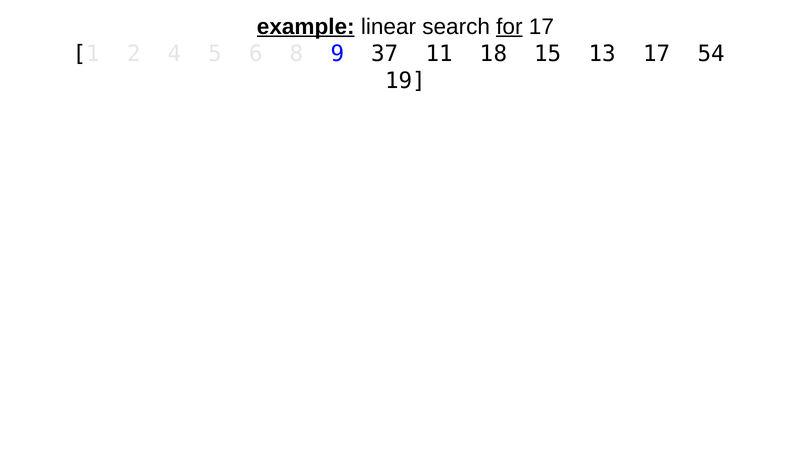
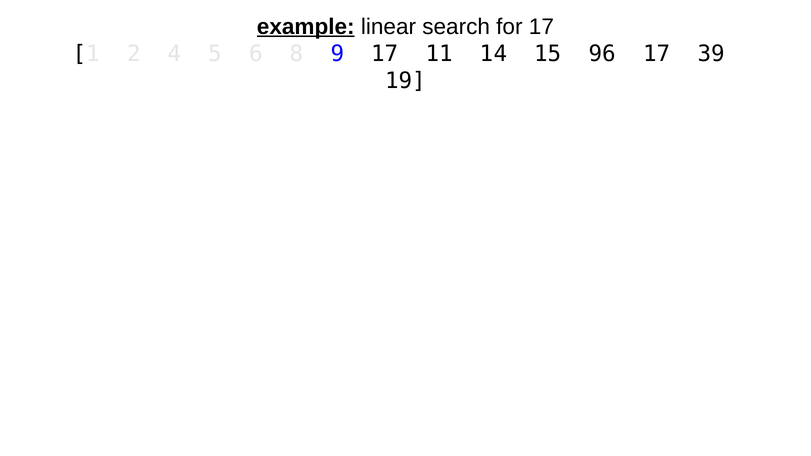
for underline: present -> none
9 37: 37 -> 17
18: 18 -> 14
13: 13 -> 96
54: 54 -> 39
